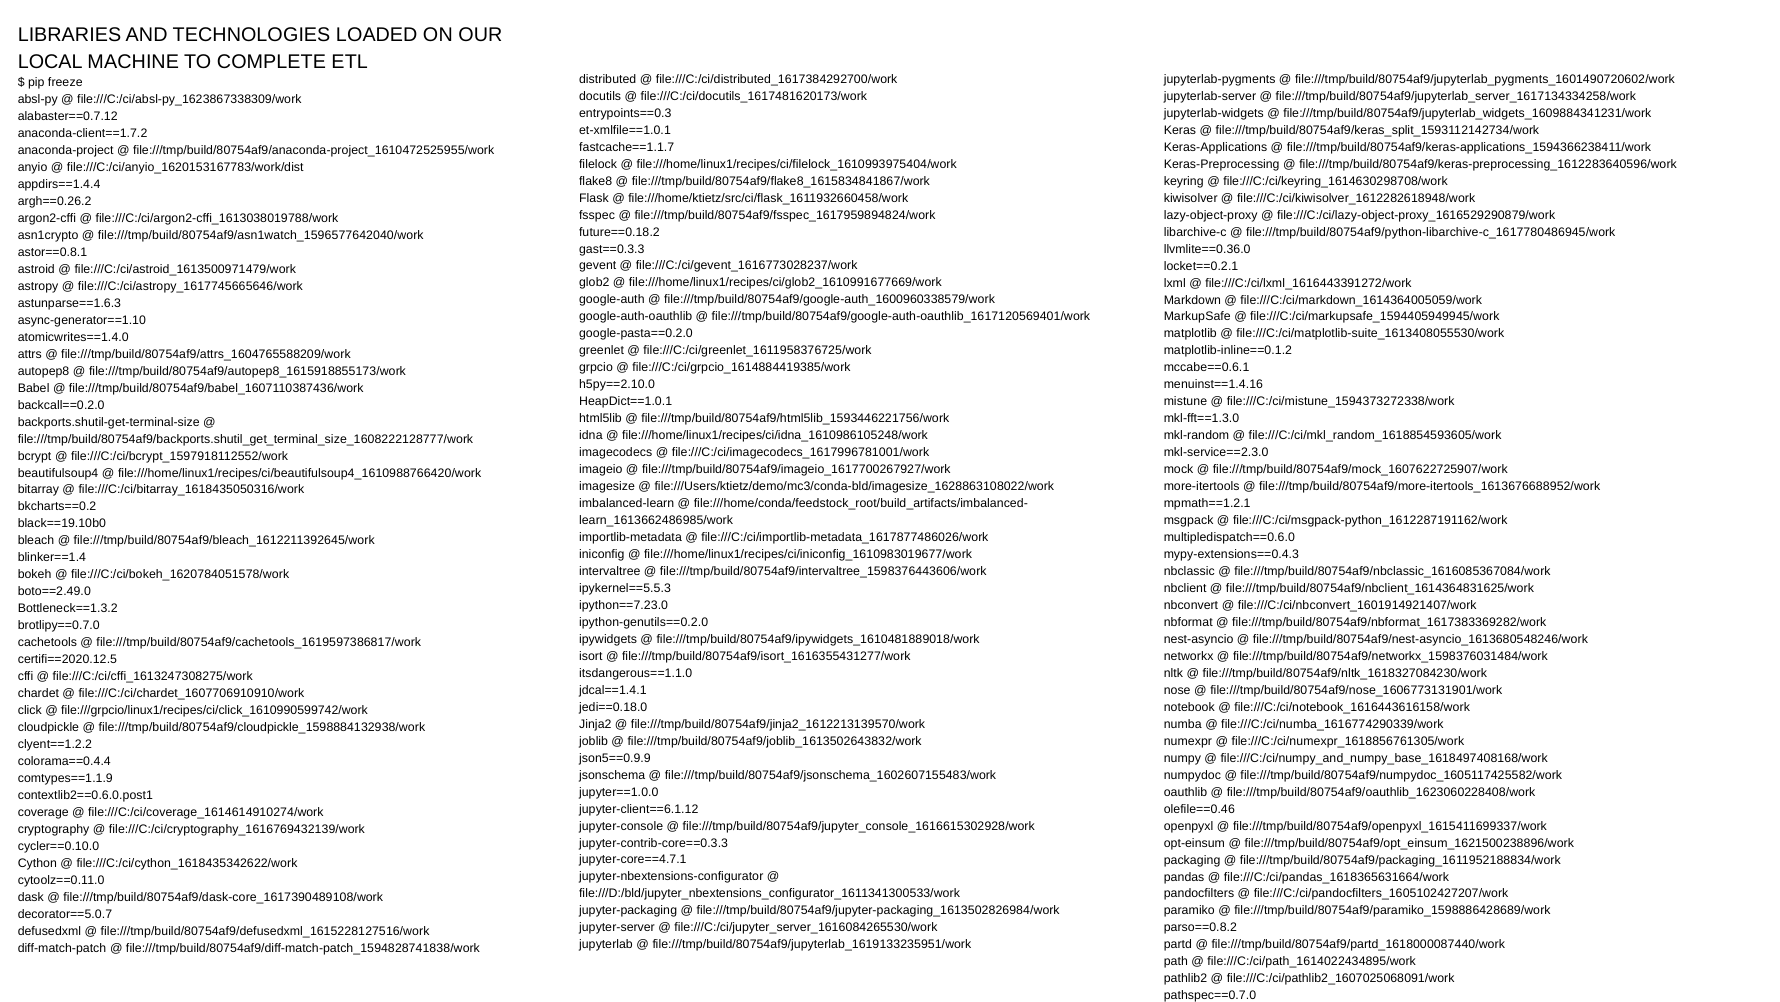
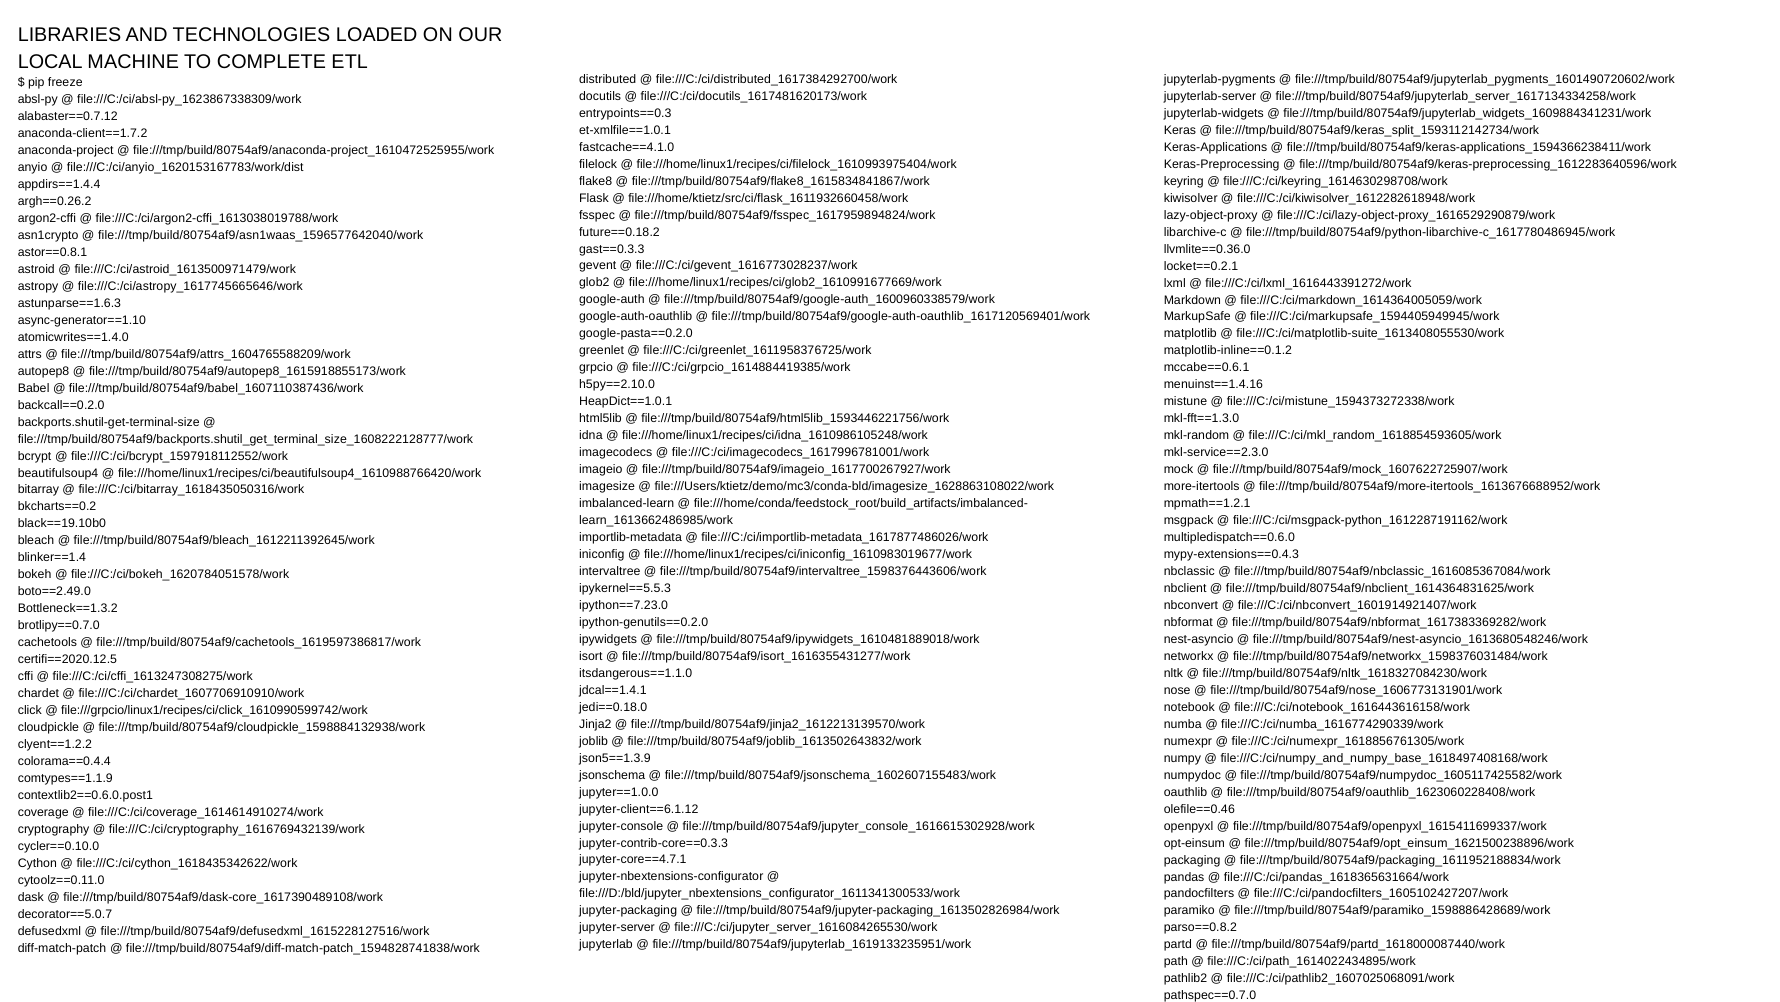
fastcache==1.1.7: fastcache==1.1.7 -> fastcache==4.1.0
file:///tmp/build/80754af9/asn1watch_1596577642040/work: file:///tmp/build/80754af9/asn1watch_1596577642040/work -> file:///tmp/build/80754af9/asn1waas_1596577642040/work
json5==0.9.9: json5==0.9.9 -> json5==1.3.9
